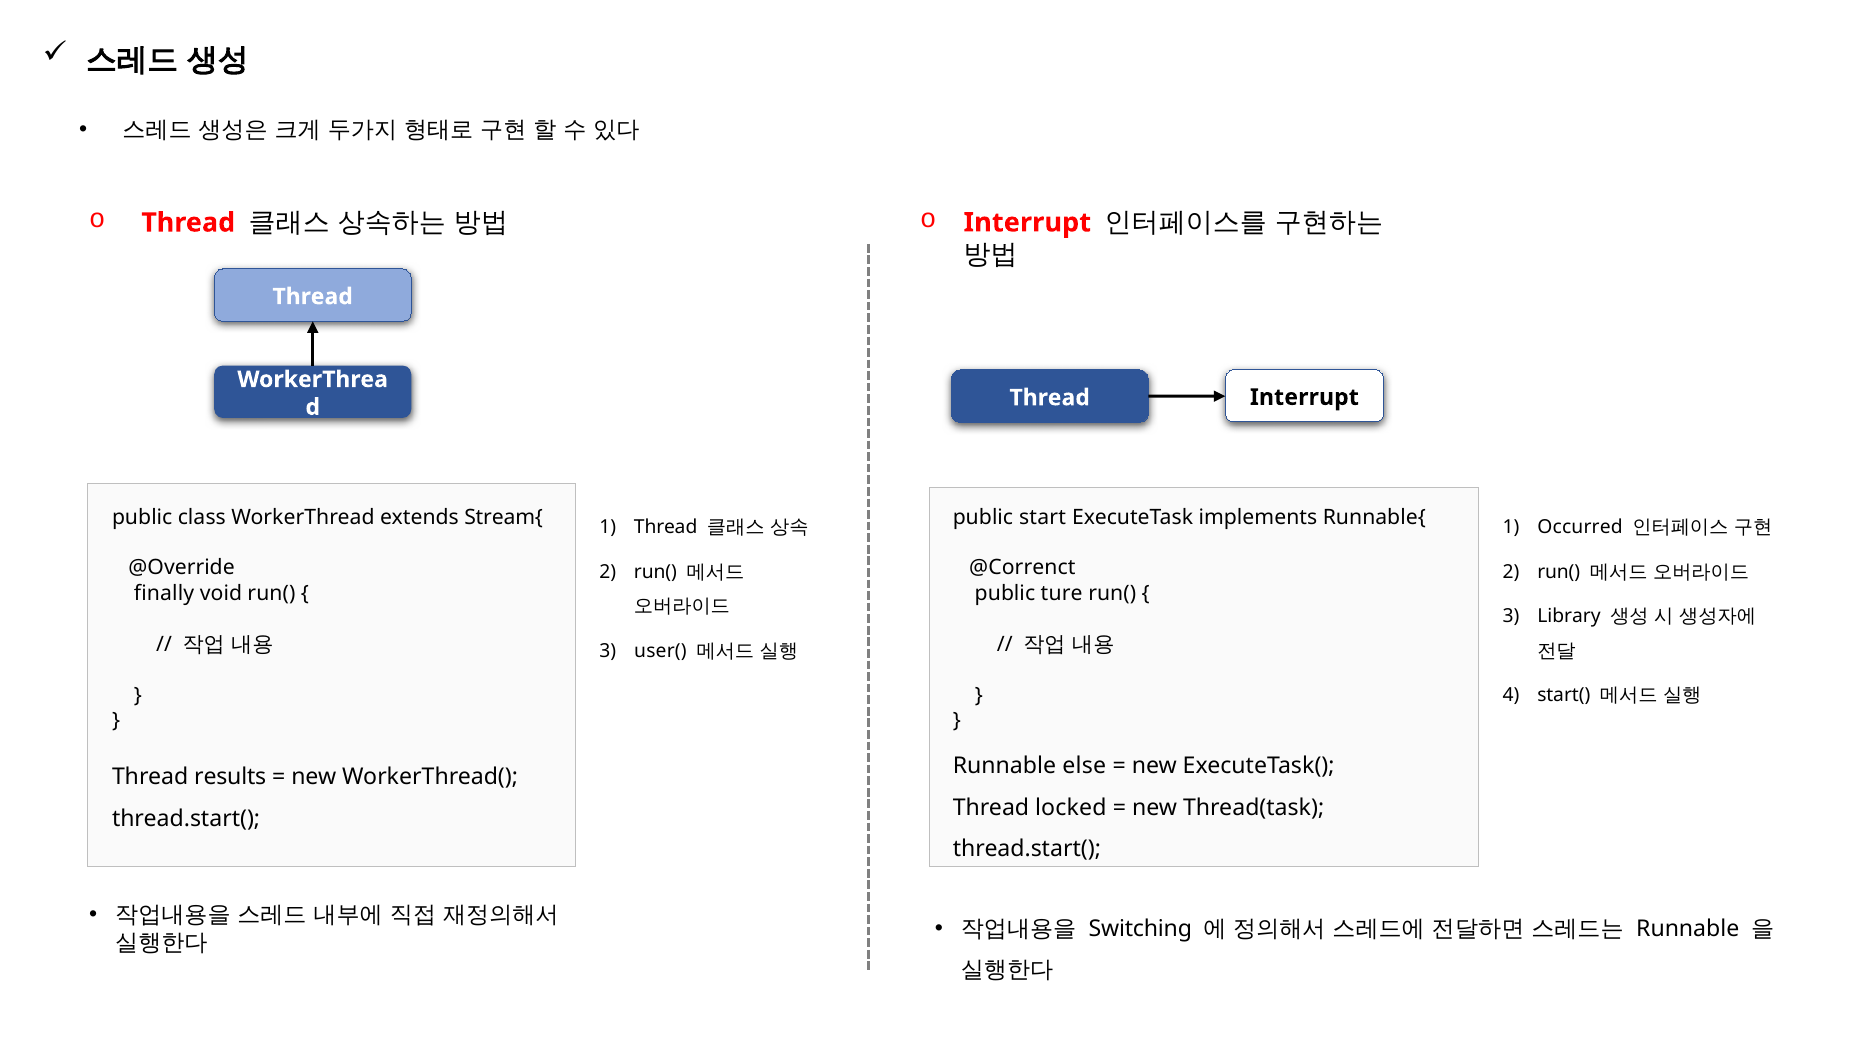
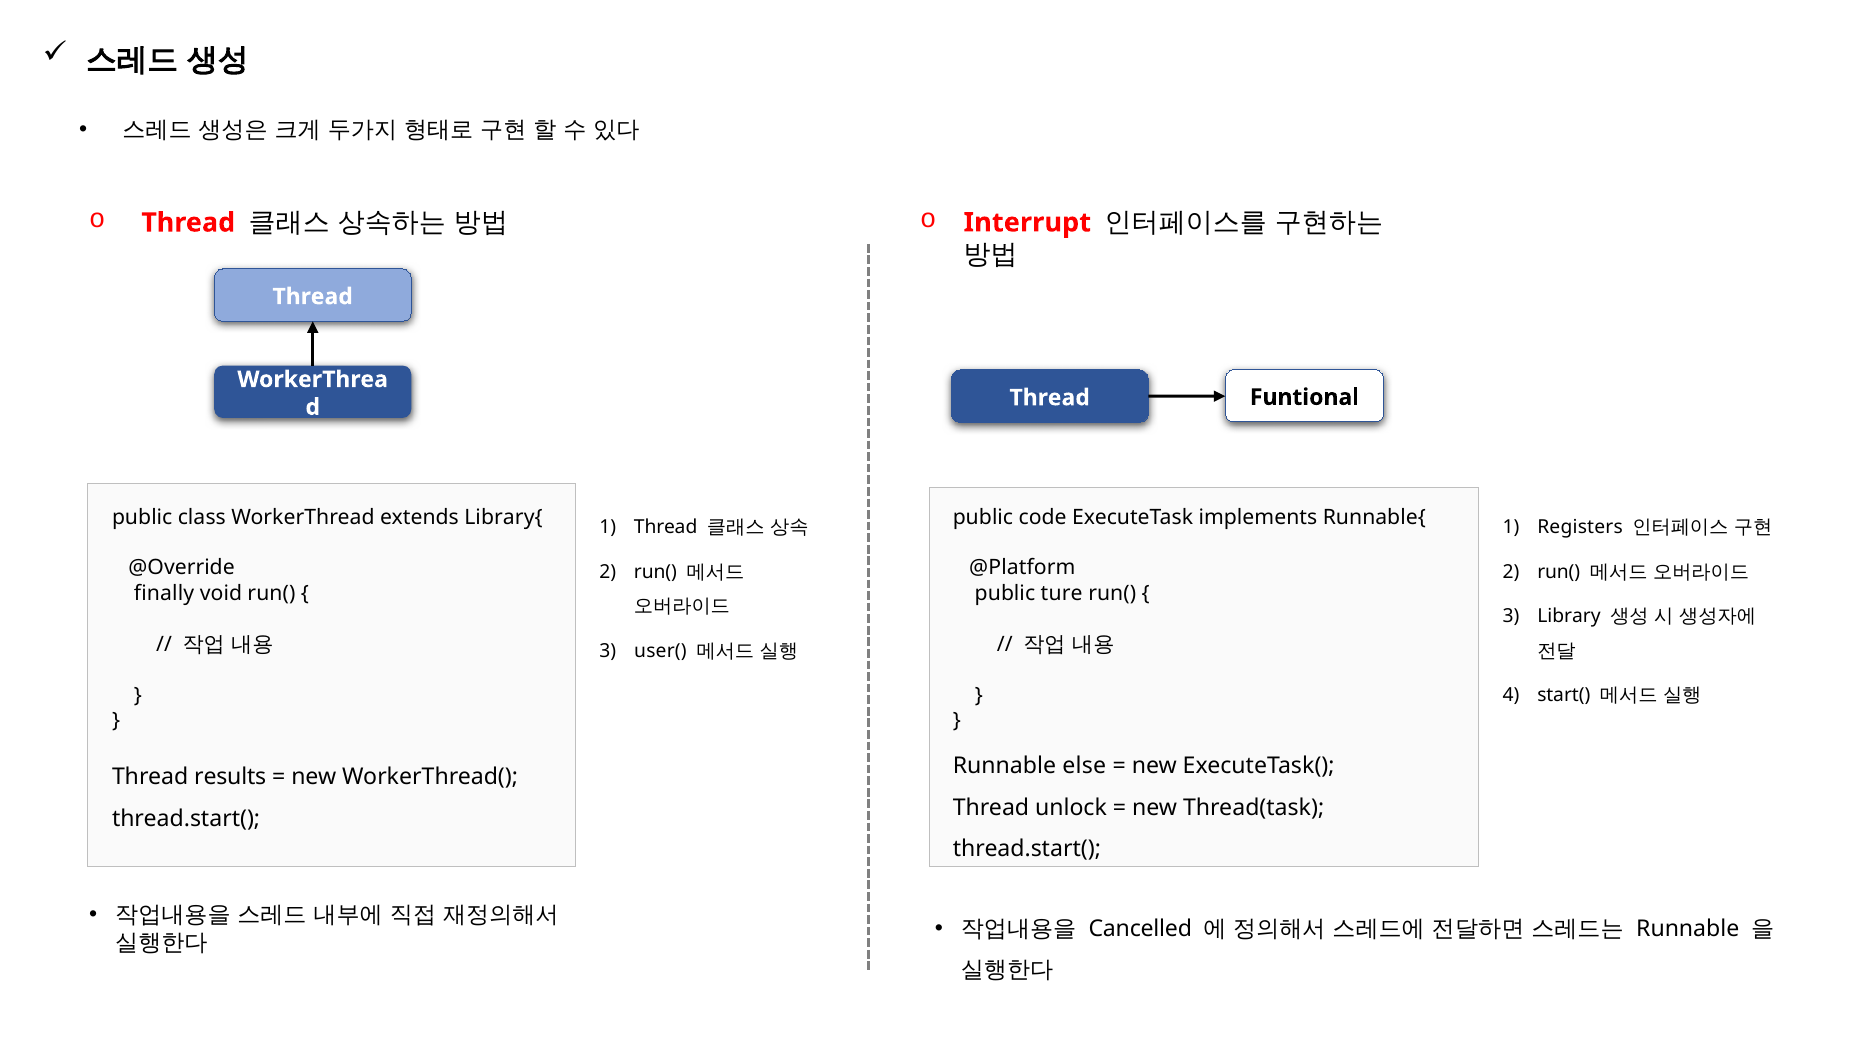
Interrupt at (1304, 397): Interrupt -> Funtional
Stream{: Stream{ -> Library{
start: start -> code
Occurred: Occurred -> Registers
@Correnct: @Correnct -> @Platform
locked: locked -> unlock
Switching: Switching -> Cancelled
